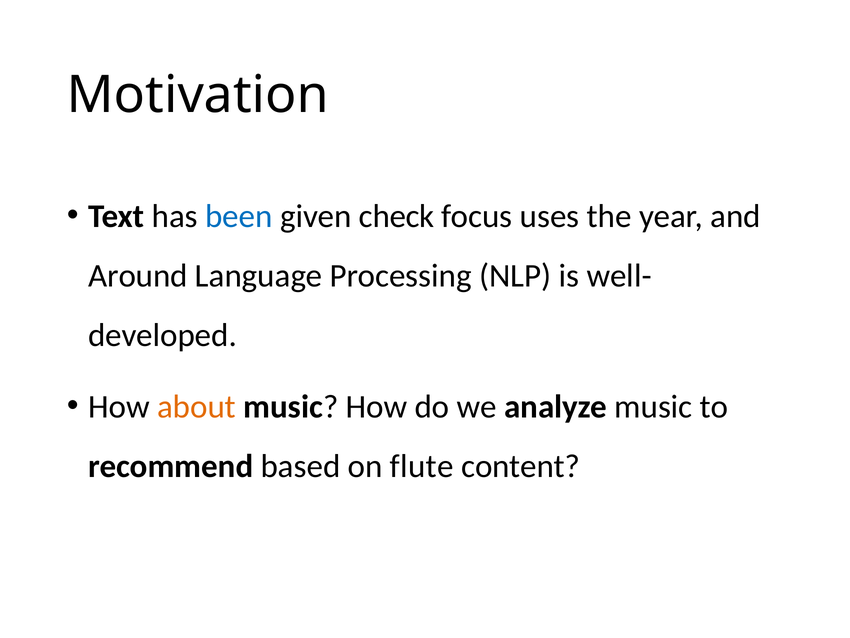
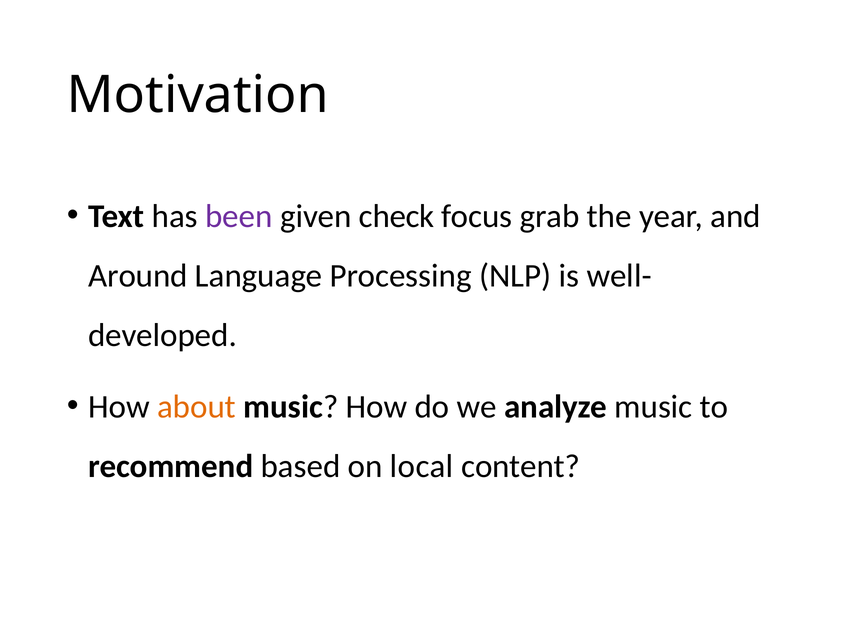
been colour: blue -> purple
uses: uses -> grab
flute: flute -> local
